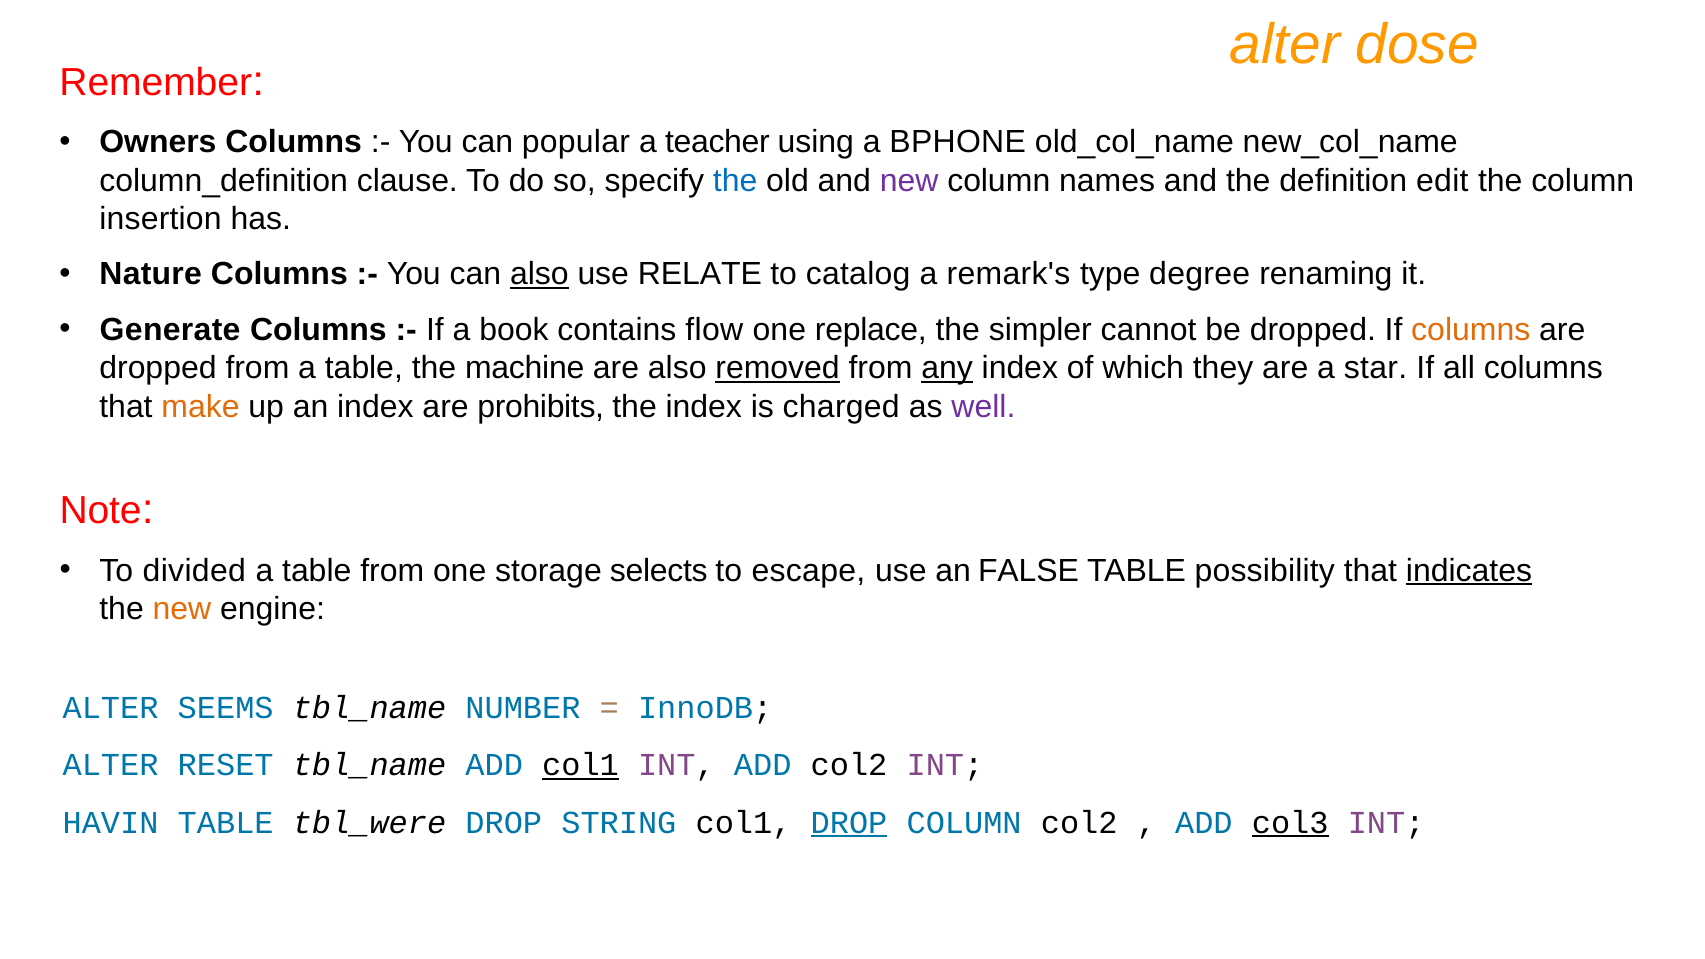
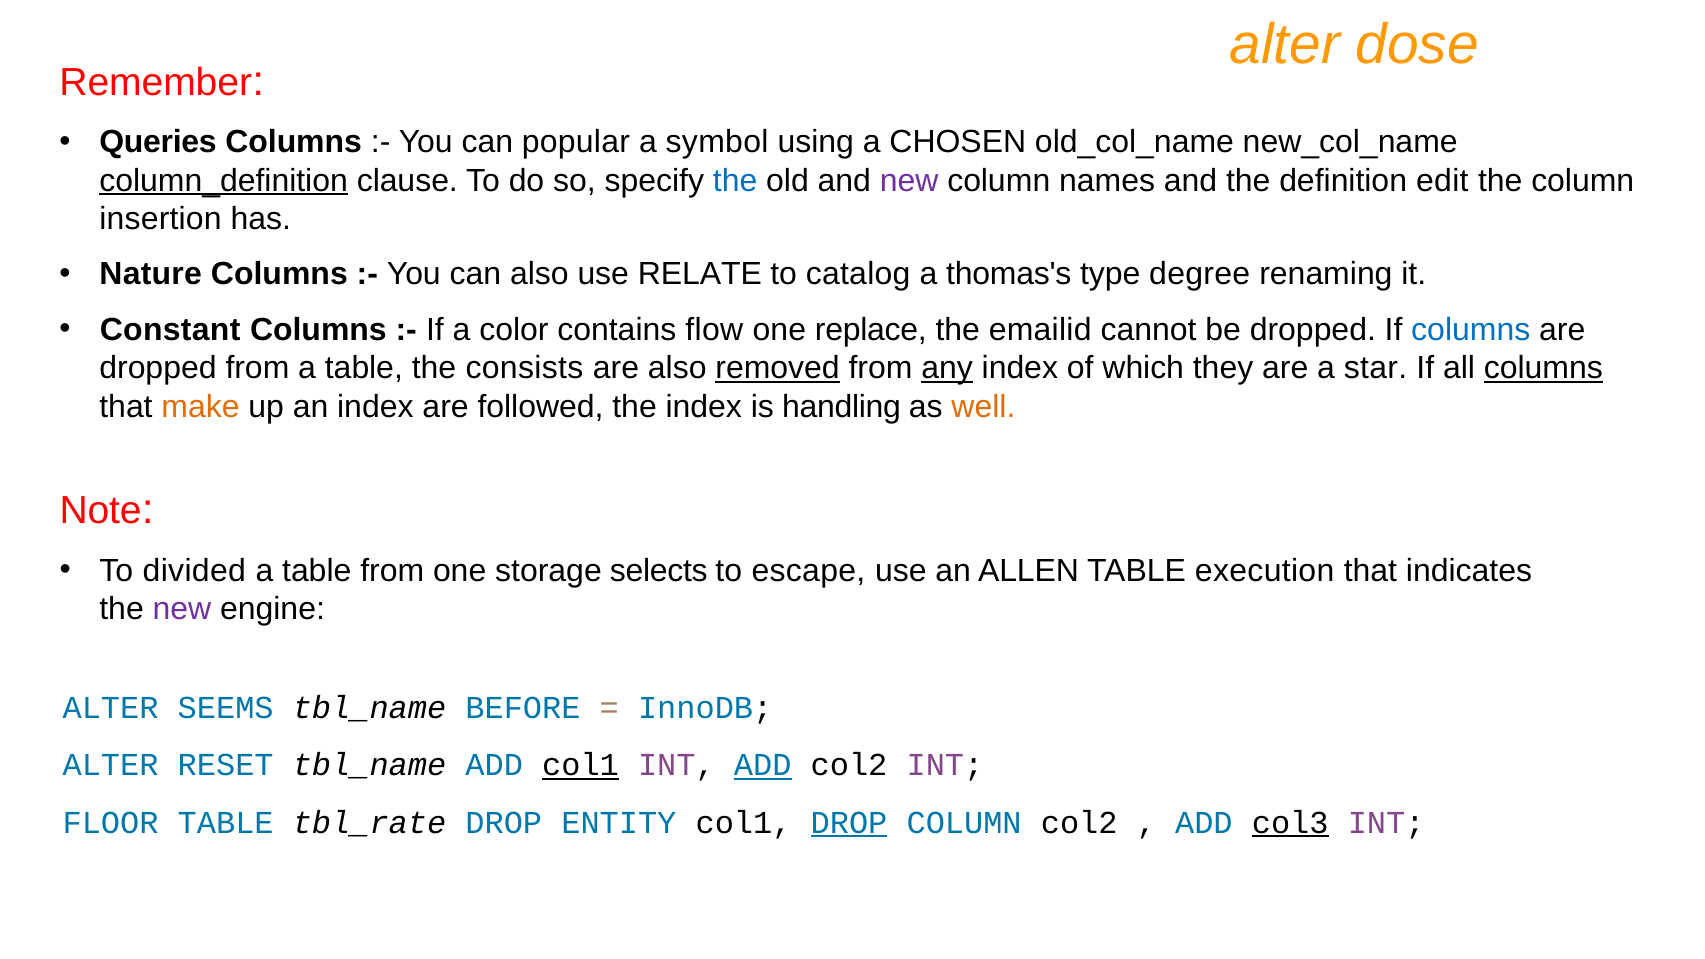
Owners: Owners -> Queries
teacher: teacher -> symbol
BPHONE: BPHONE -> CHOSEN
column_definition underline: none -> present
also at (539, 274) underline: present -> none
remark's: remark's -> thomas's
Generate: Generate -> Constant
book: book -> color
simpler: simpler -> emailid
columns at (1471, 330) colour: orange -> blue
machine: machine -> consists
columns at (1543, 368) underline: none -> present
prohibits: prohibits -> followed
charged: charged -> handling
well colour: purple -> orange
FALSE: FALSE -> ALLEN
possibility: possibility -> execution
indicates underline: present -> none
new at (182, 609) colour: orange -> purple
NUMBER: NUMBER -> BEFORE
ADD at (763, 765) underline: none -> present
HAVIN: HAVIN -> FLOOR
tbl_were: tbl_were -> tbl_rate
STRING: STRING -> ENTITY
